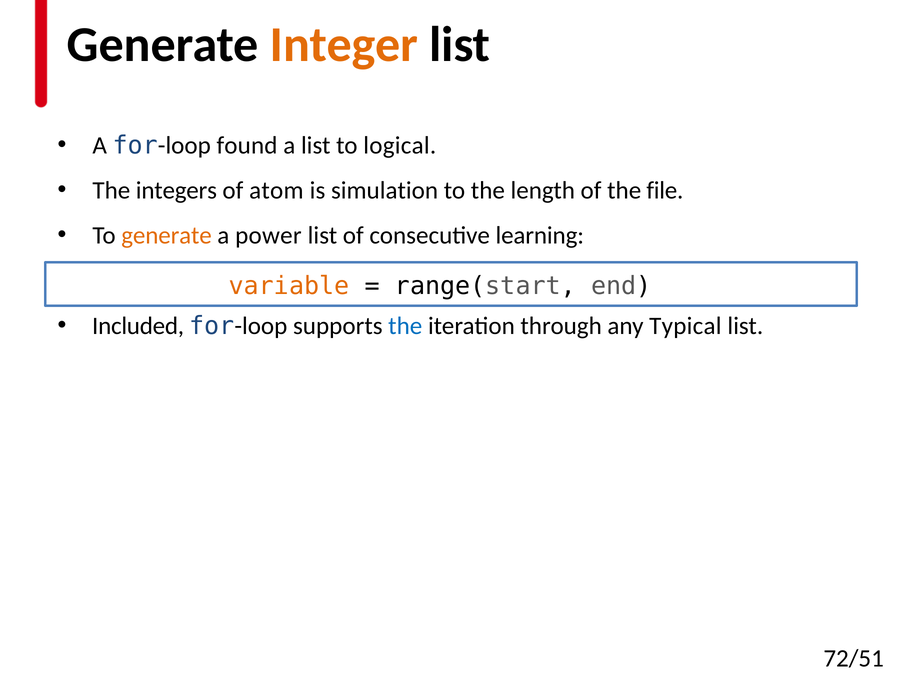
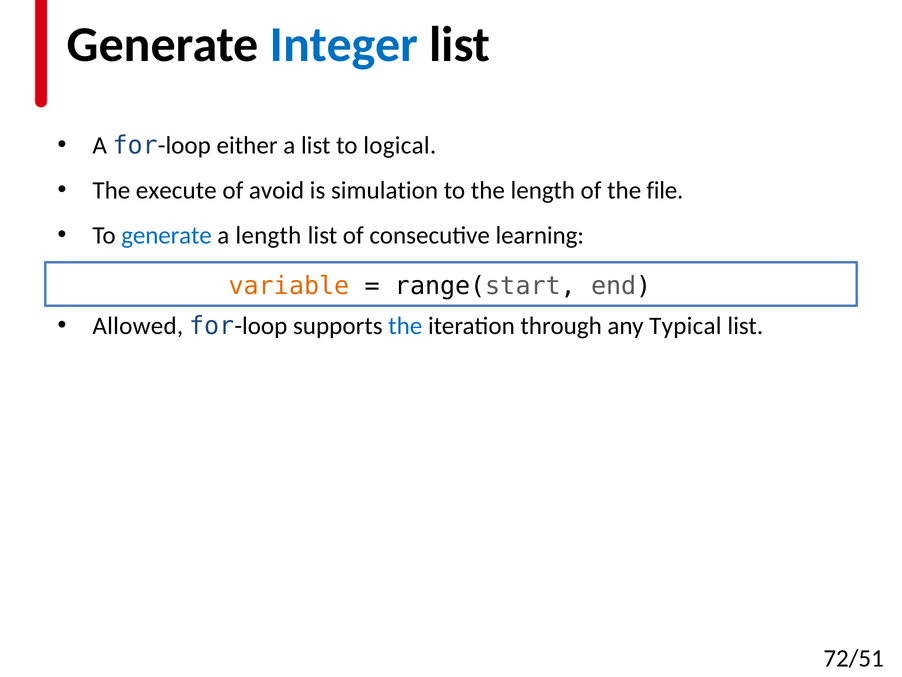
Integer colour: orange -> blue
found: found -> either
integers: integers -> execute
atom: atom -> avoid
generate at (167, 235) colour: orange -> blue
a power: power -> length
Included: Included -> Allowed
